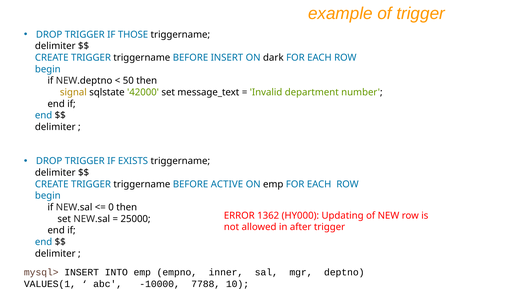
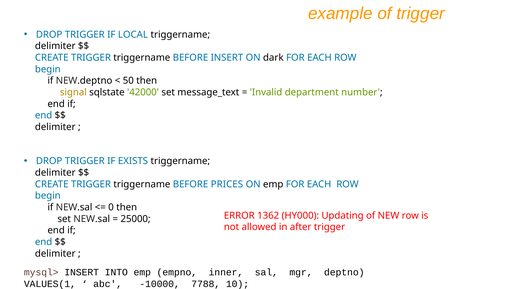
THOSE: THOSE -> LOCAL
ACTIVE: ACTIVE -> PRICES
